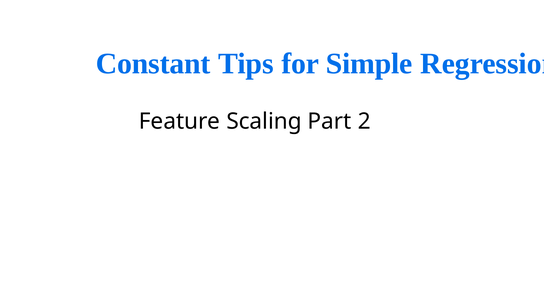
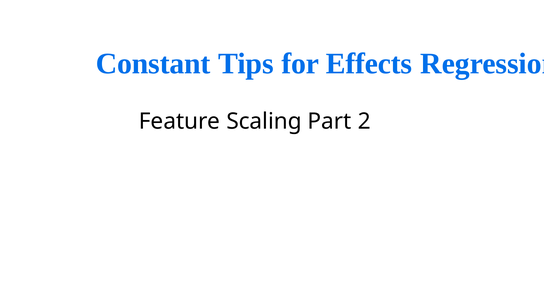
Simple: Simple -> Effects
